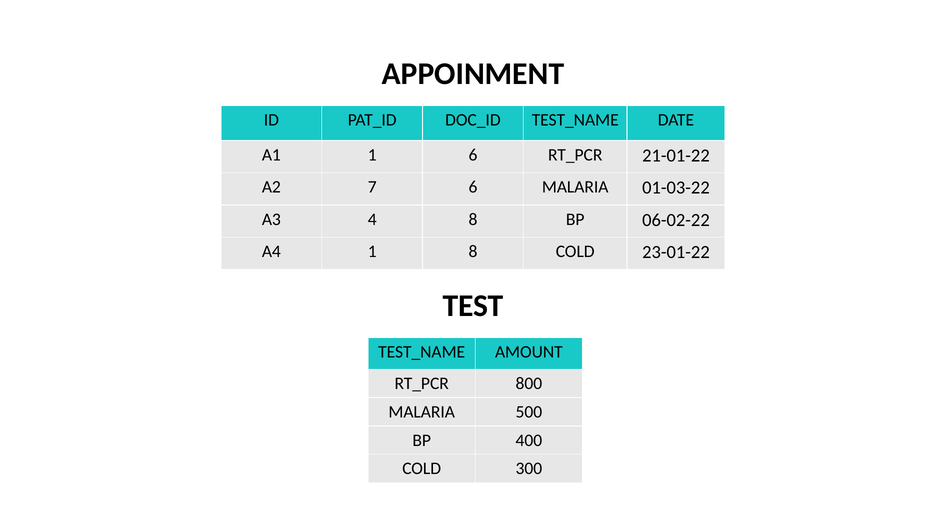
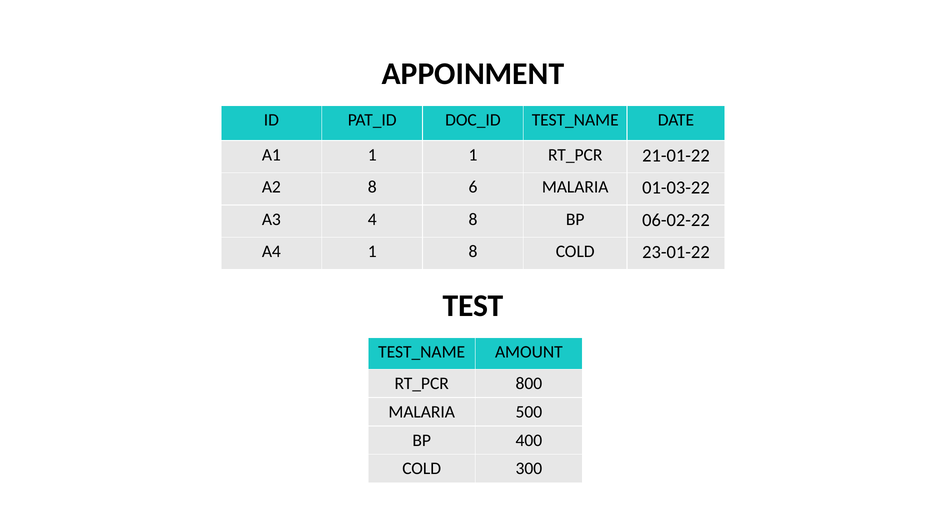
1 6: 6 -> 1
A2 7: 7 -> 8
